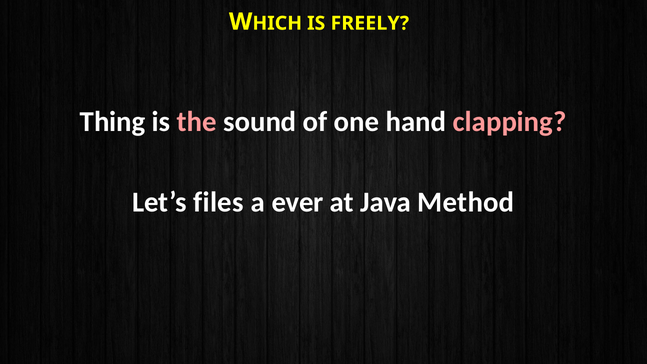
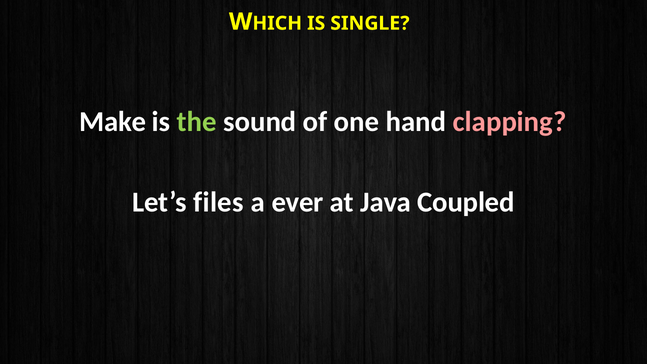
FREELY: FREELY -> SINGLE
Thing: Thing -> Make
the colour: pink -> light green
Method: Method -> Coupled
